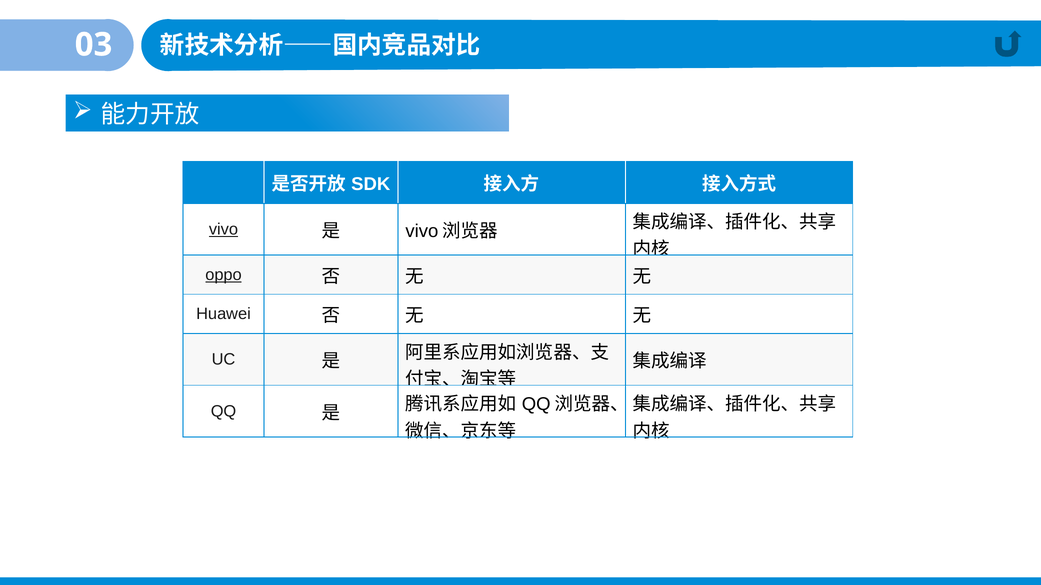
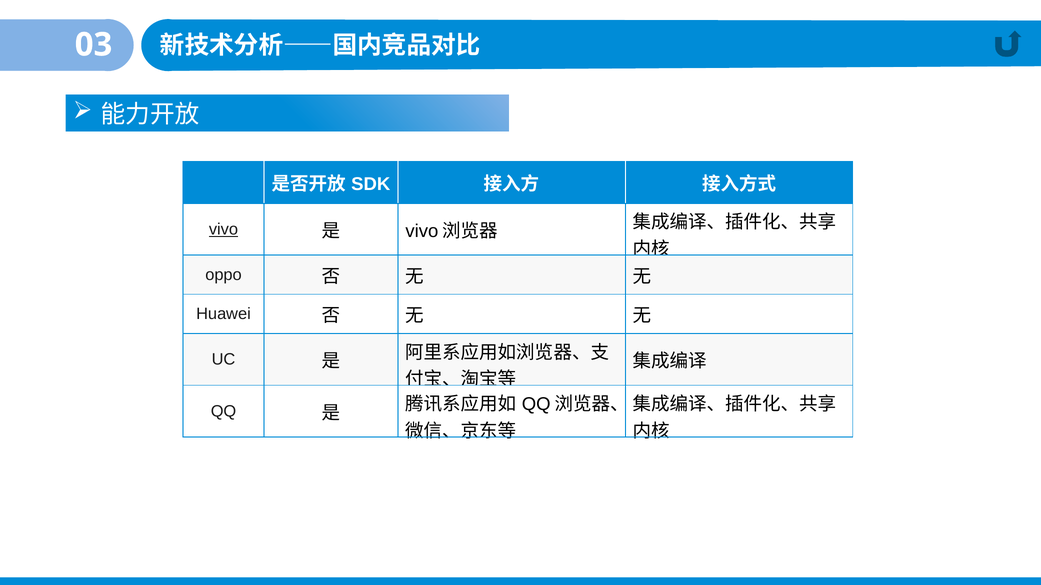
oppo underline: present -> none
